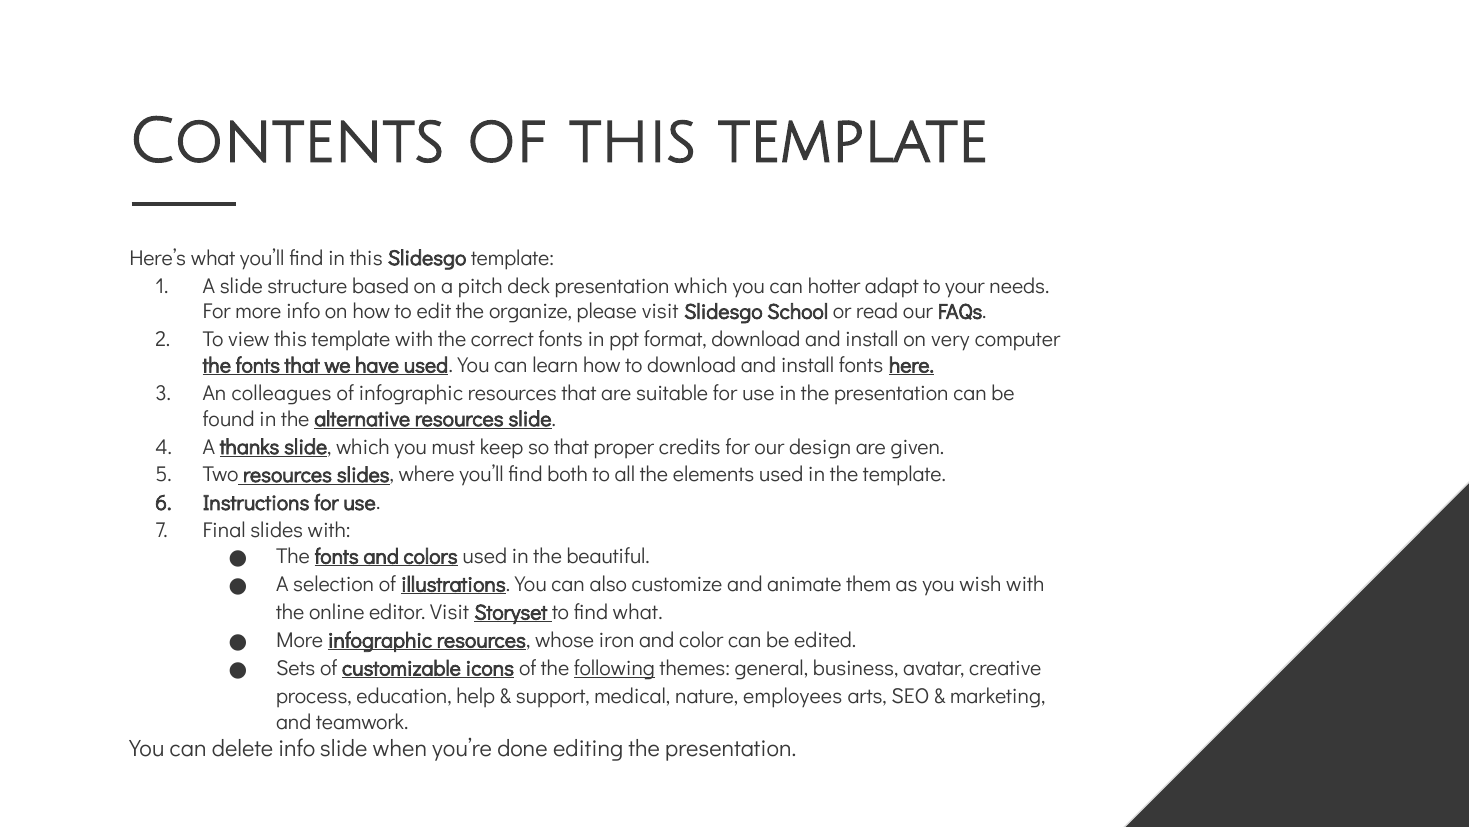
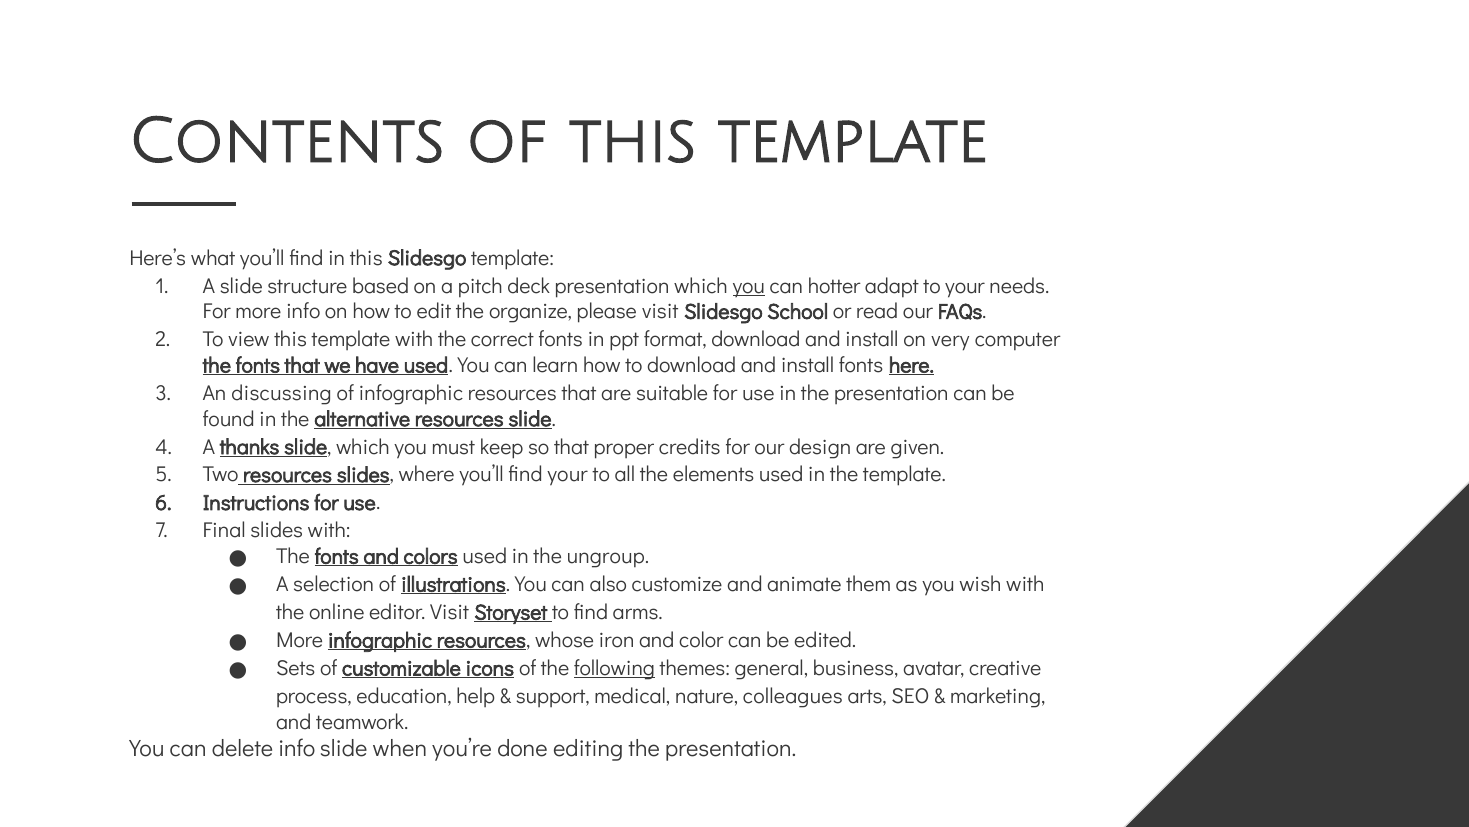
you at (749, 286) underline: none -> present
colleagues: colleagues -> discussing
find both: both -> your
beautiful: beautiful -> ungroup
find what: what -> arms
employees: employees -> colleagues
